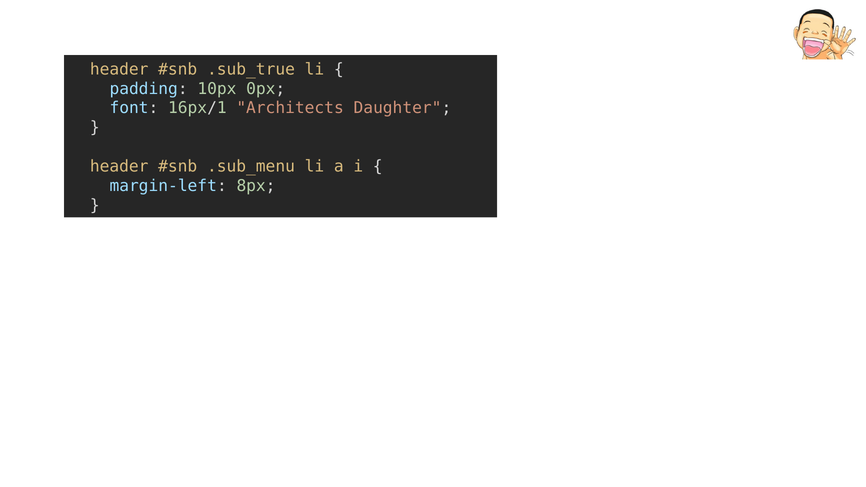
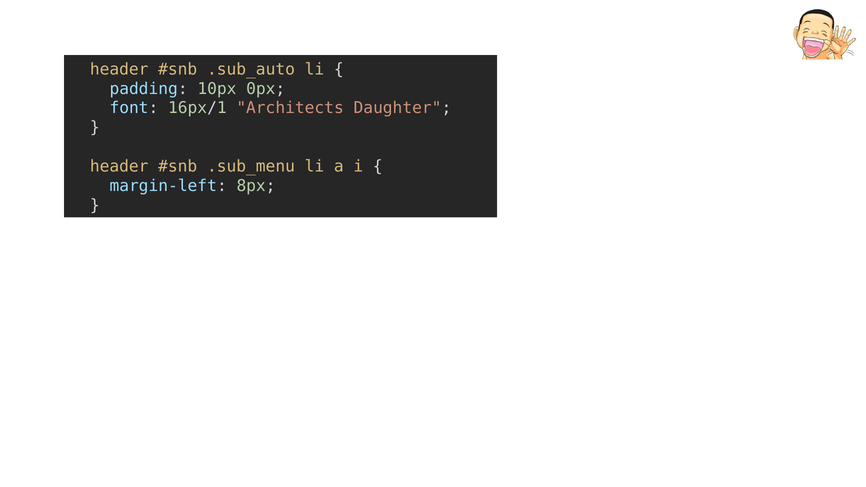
.sub_true: .sub_true -> .sub_auto
